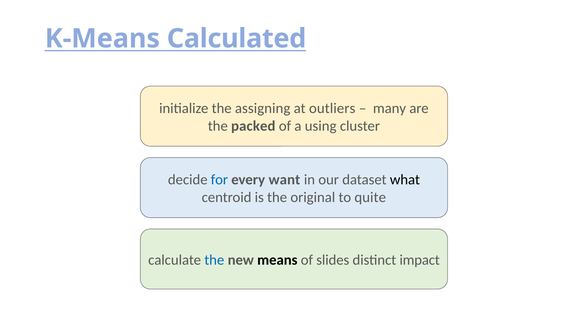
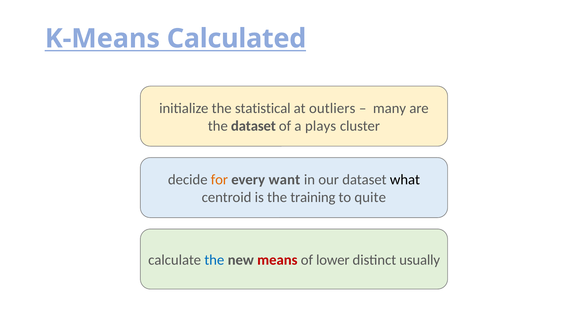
assigning: assigning -> statistical
the packed: packed -> dataset
using: using -> plays
for colour: blue -> orange
original: original -> training
means colour: black -> red
slides: slides -> lower
impact: impact -> usually
